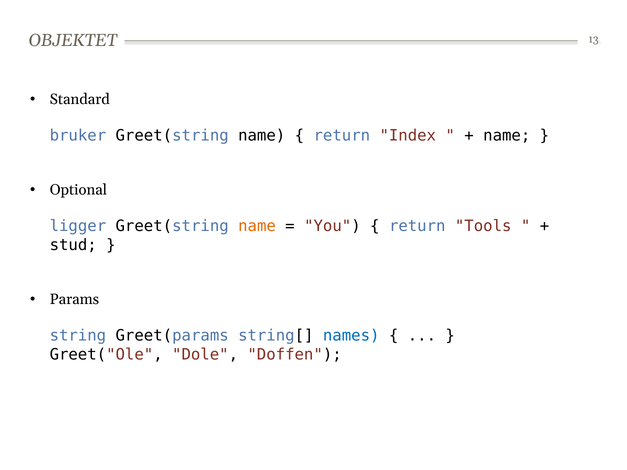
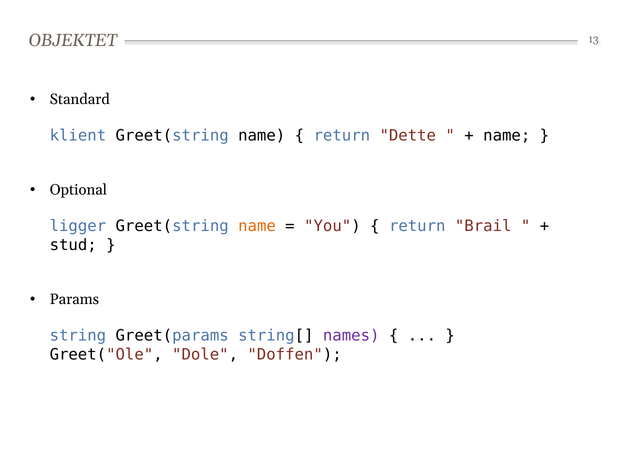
bruker: bruker -> klient
Index: Index -> Dette
Tools: Tools -> Brail
names colour: blue -> purple
